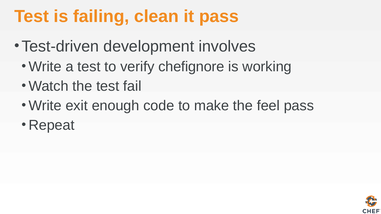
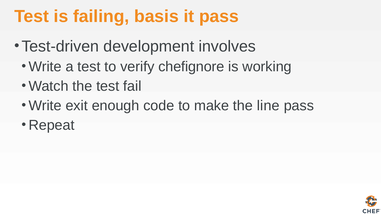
clean: clean -> basis
feel: feel -> line
